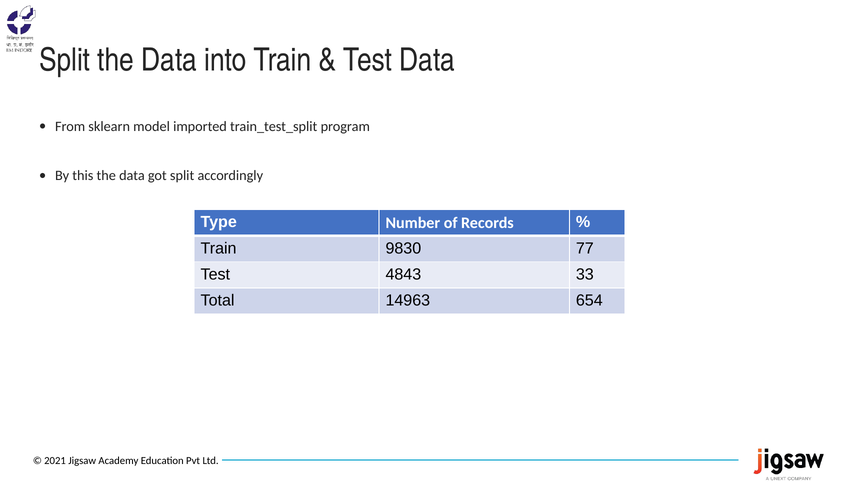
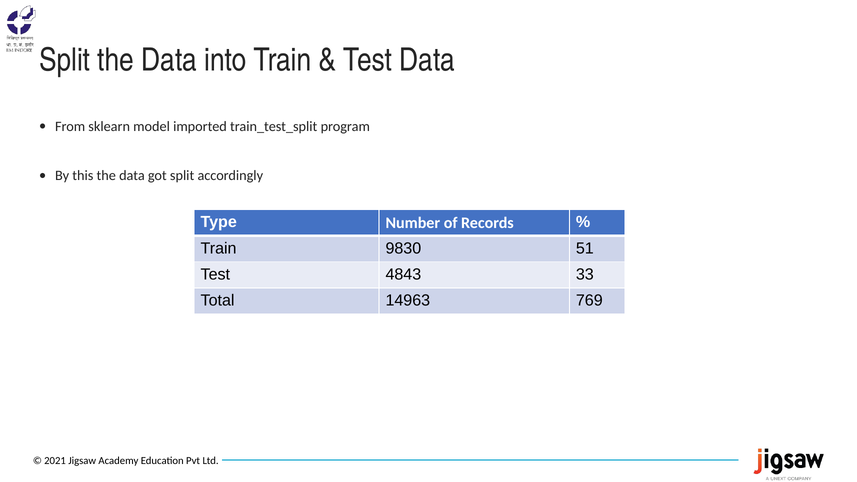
77: 77 -> 51
654: 654 -> 769
